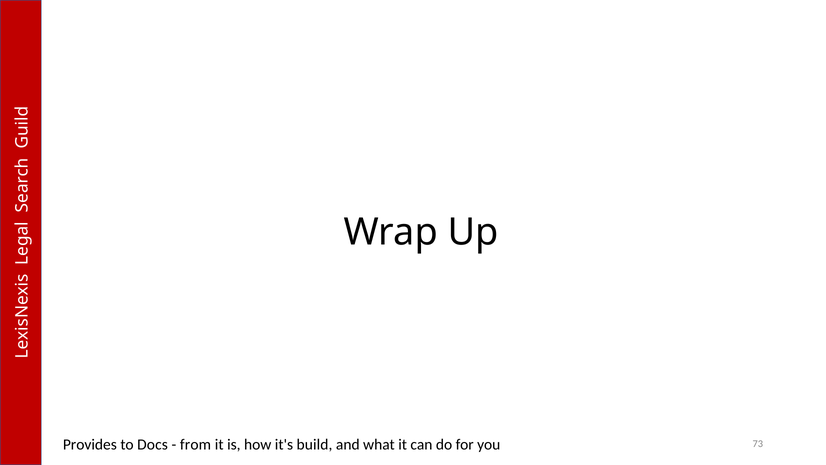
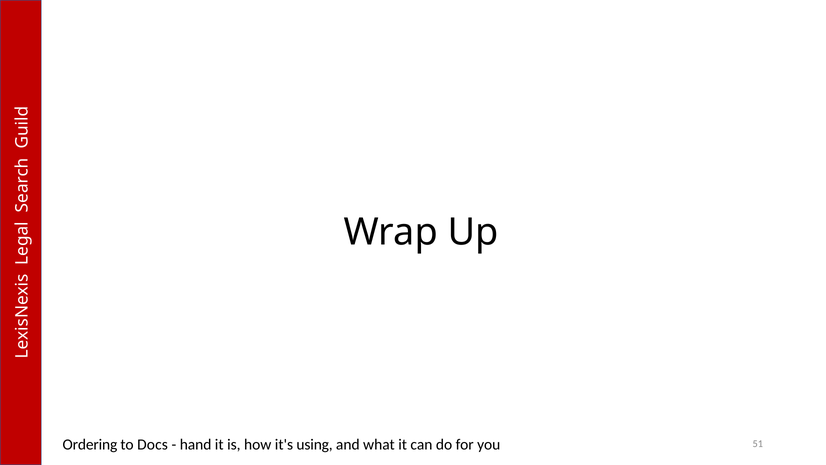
Provides: Provides -> Ordering
from: from -> hand
build: build -> using
73: 73 -> 51
